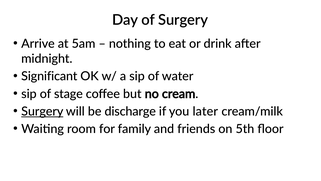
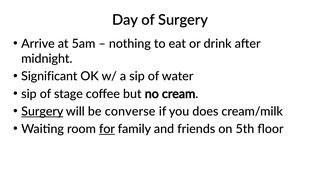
discharge: discharge -> converse
later: later -> does
for underline: none -> present
